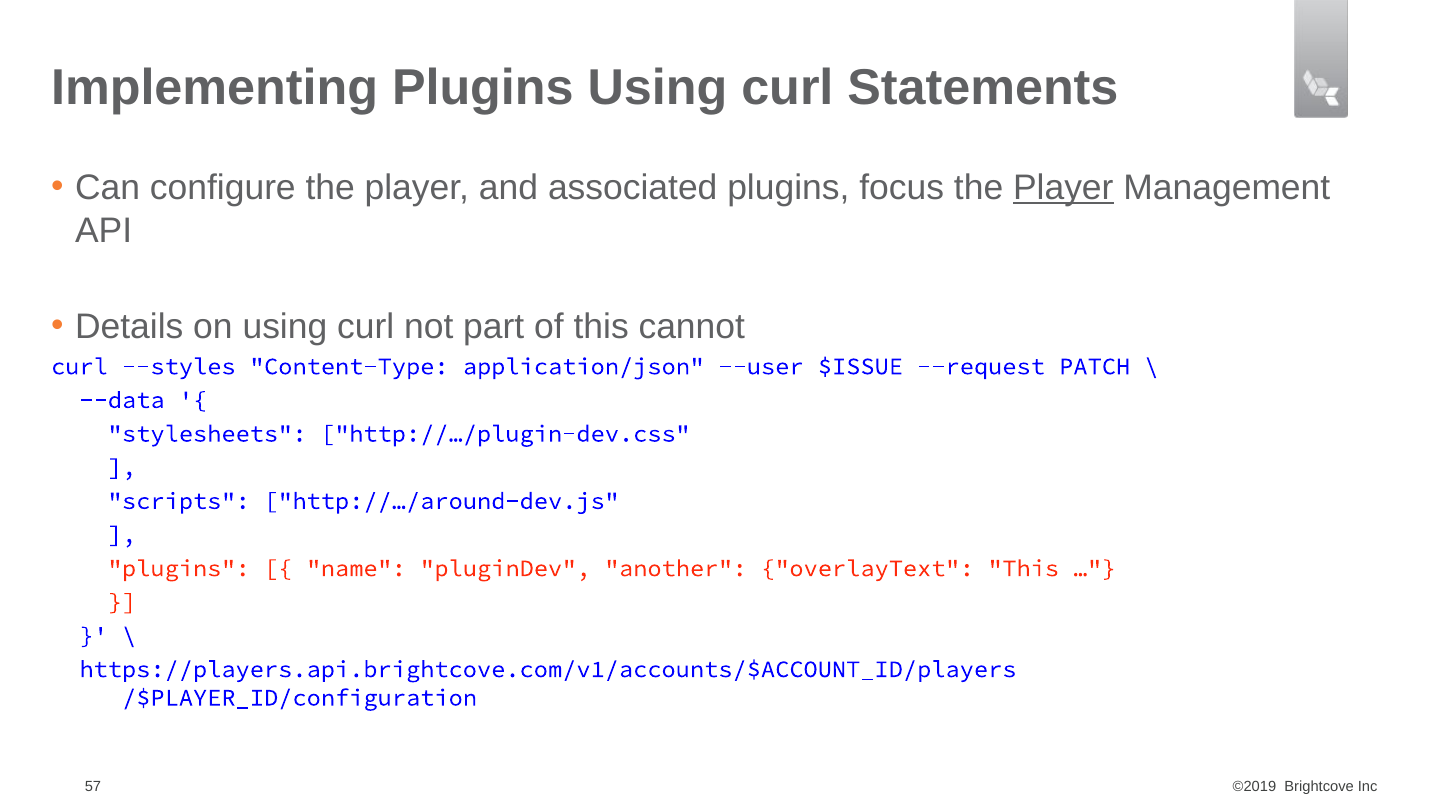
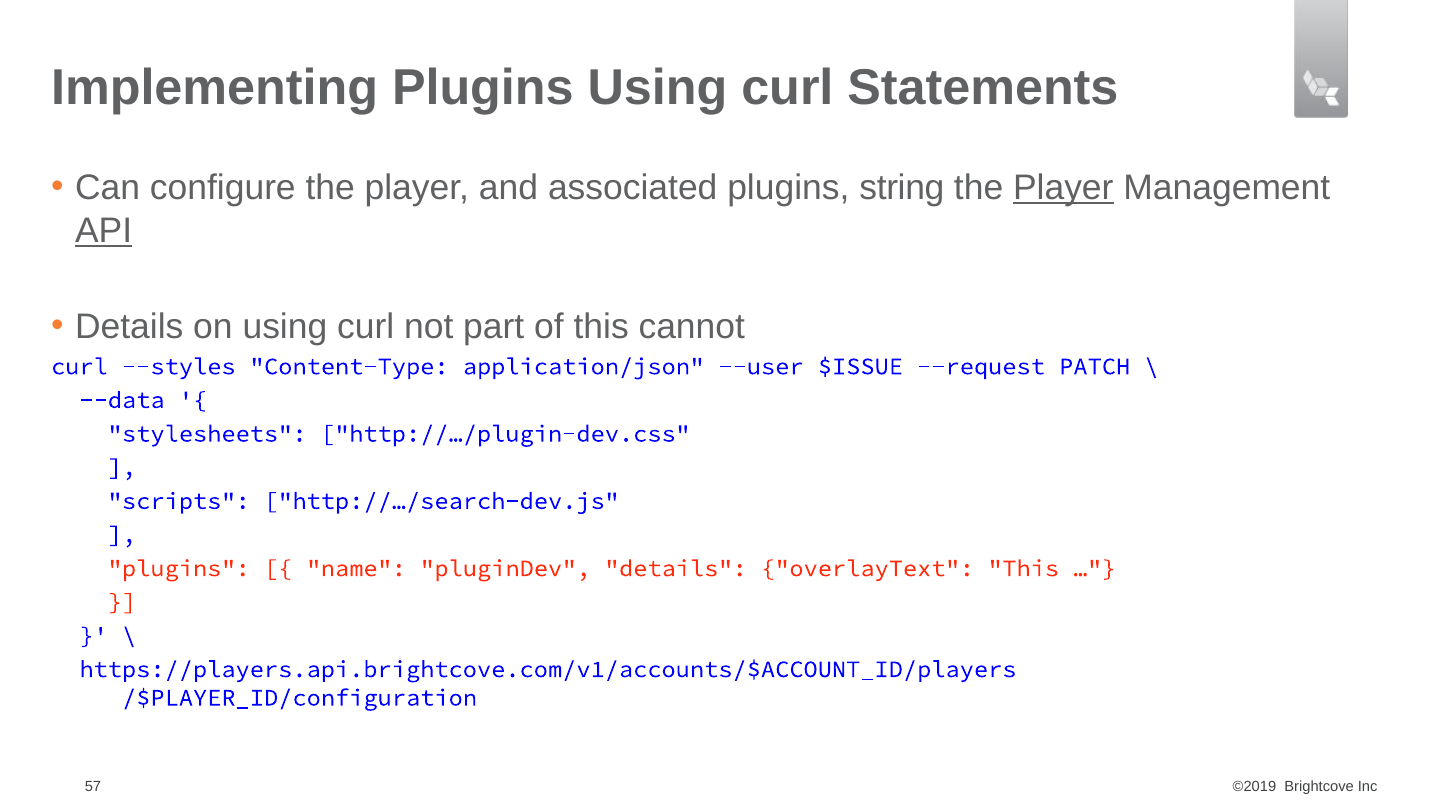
focus: focus -> string
API underline: none -> present
http://…/around-dev.js: http://…/around-dev.js -> http://…/search-dev.js
pluginDev another: another -> details
